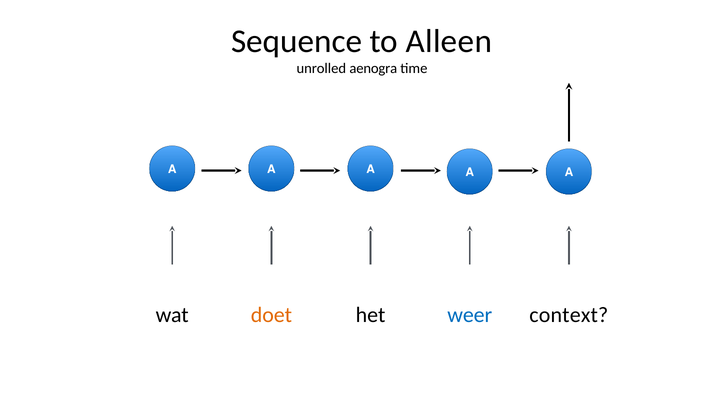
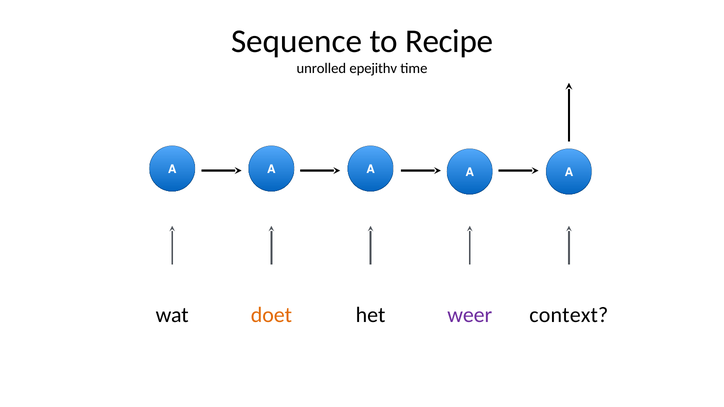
Alleen: Alleen -> Recipe
aenogra: aenogra -> epejithv
weer colour: blue -> purple
